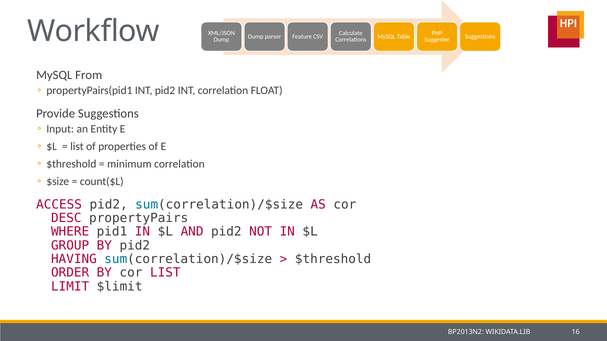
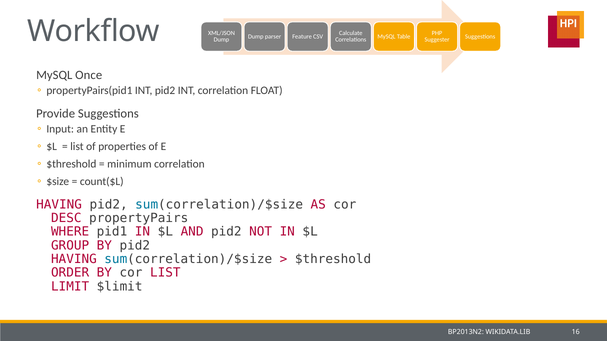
From: From -> Once
ACCESS at (59, 205): ACCESS -> HAVING
